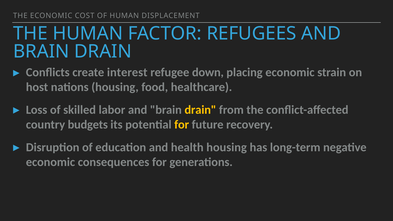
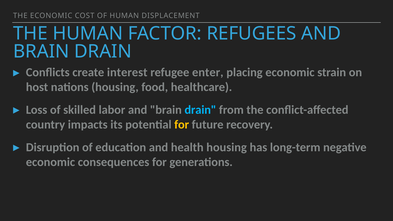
down: down -> enter
drain at (200, 110) colour: yellow -> light blue
budgets: budgets -> impacts
